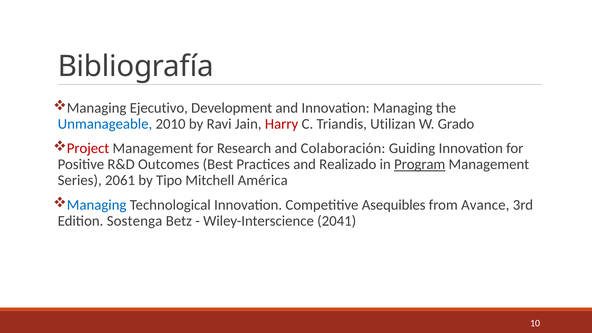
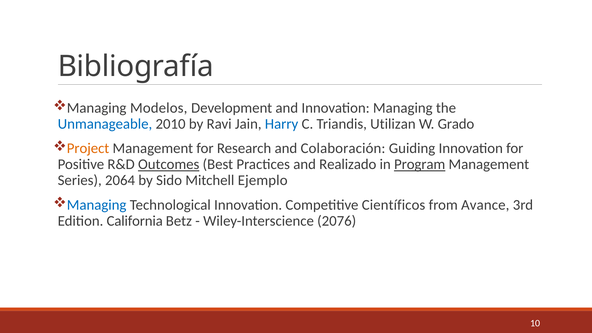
Ejecutivo: Ejecutivo -> Modelos
Harry colour: red -> blue
Project colour: red -> orange
Outcomes underline: none -> present
2061: 2061 -> 2064
Tipo: Tipo -> Sido
América: América -> Ejemplo
Asequibles: Asequibles -> Científicos
Sostenga: Sostenga -> California
2041: 2041 -> 2076
